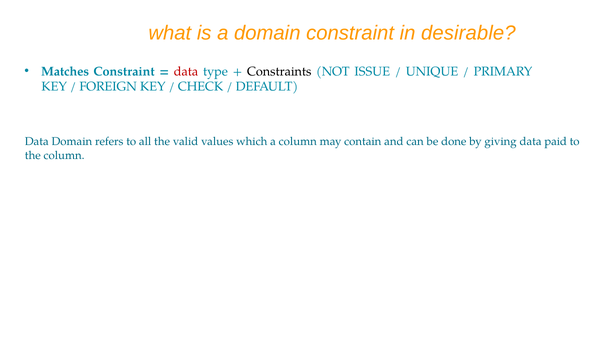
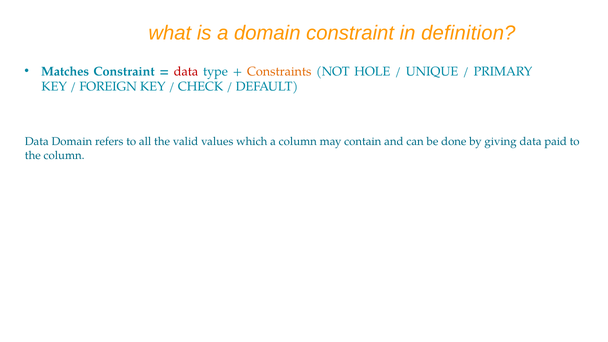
desirable: desirable -> definition
Constraints colour: black -> orange
ISSUE: ISSUE -> HOLE
